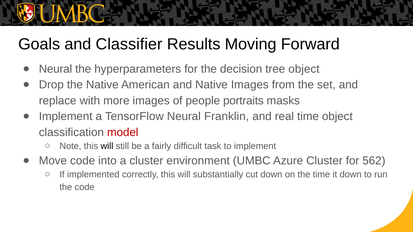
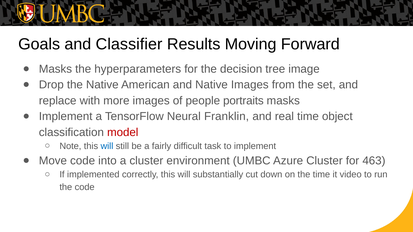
Neural at (56, 69): Neural -> Masks
tree object: object -> image
will at (107, 146) colour: black -> blue
562: 562 -> 463
it down: down -> video
